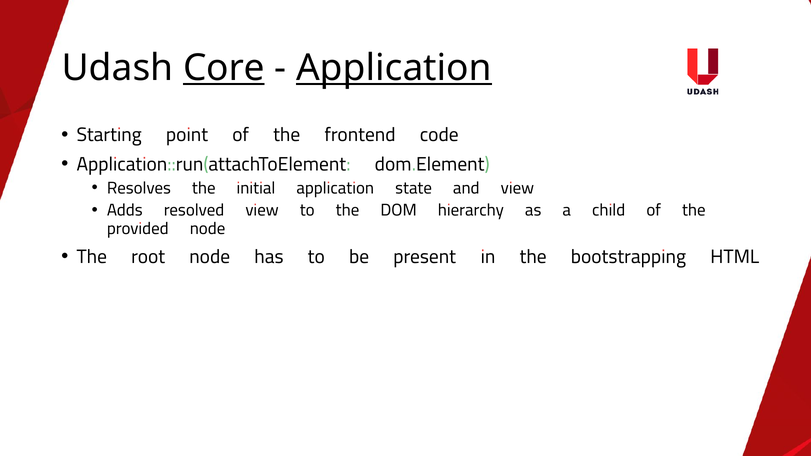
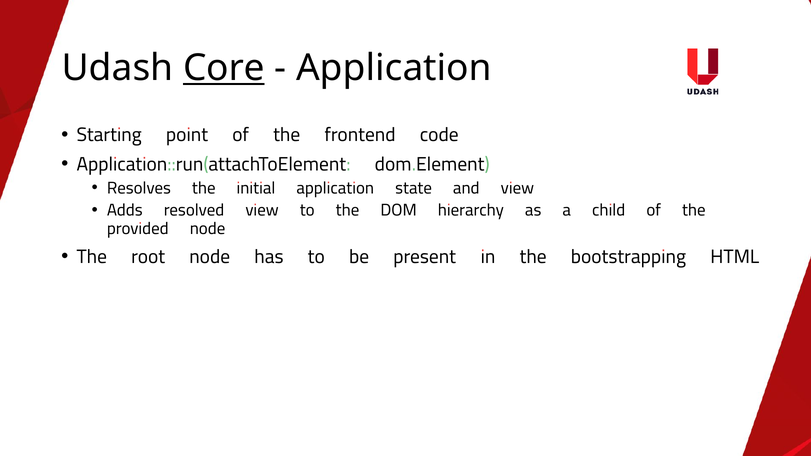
Application underline: present -> none
